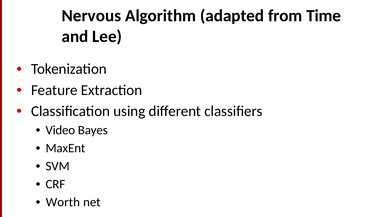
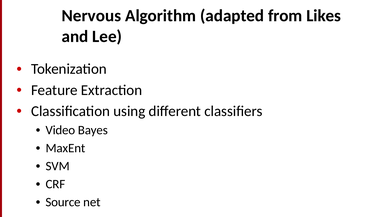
Time: Time -> Likes
Worth: Worth -> Source
